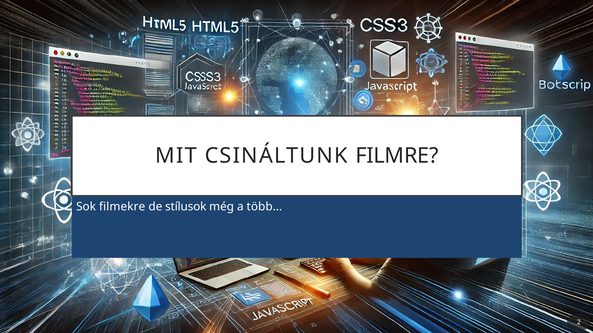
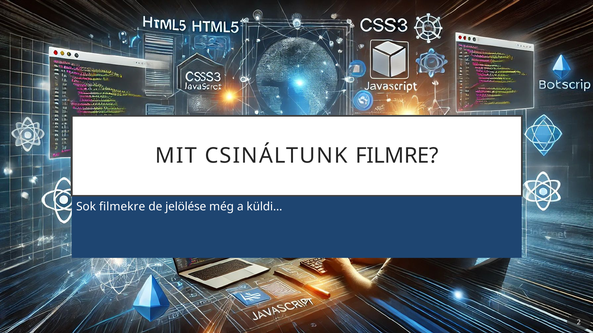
stílusok: stílusok -> jelölése
több…: több… -> küldi…
